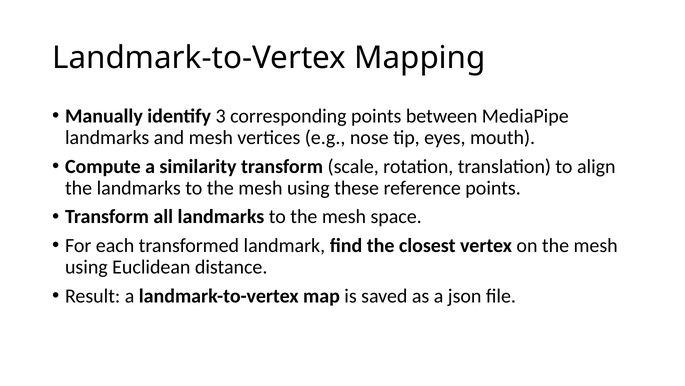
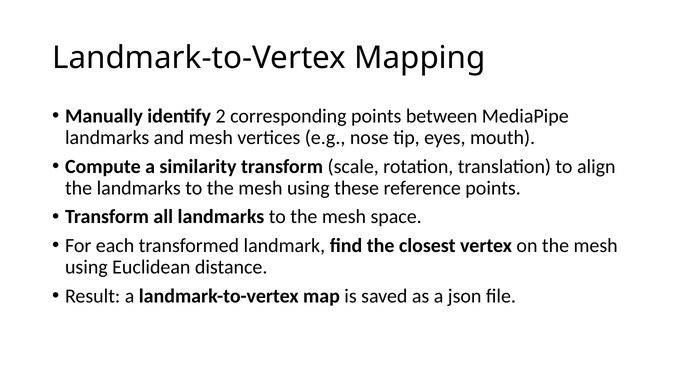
3: 3 -> 2
